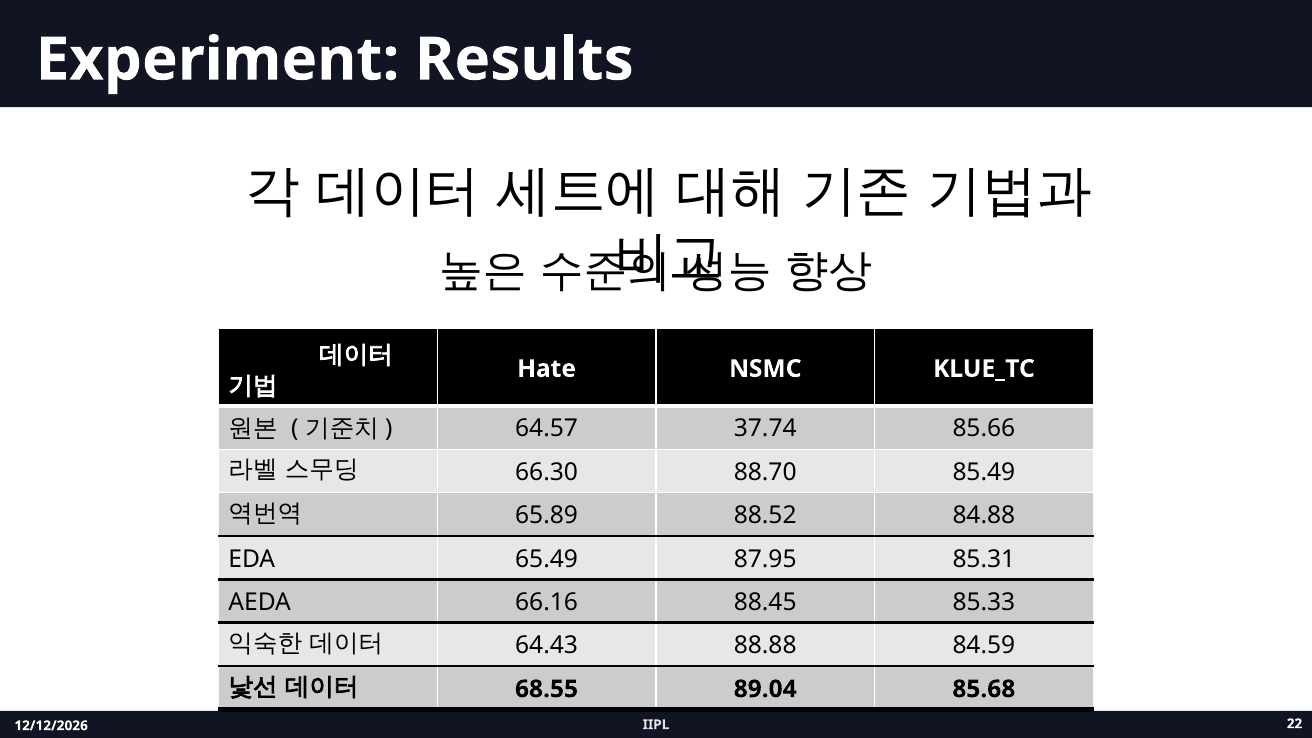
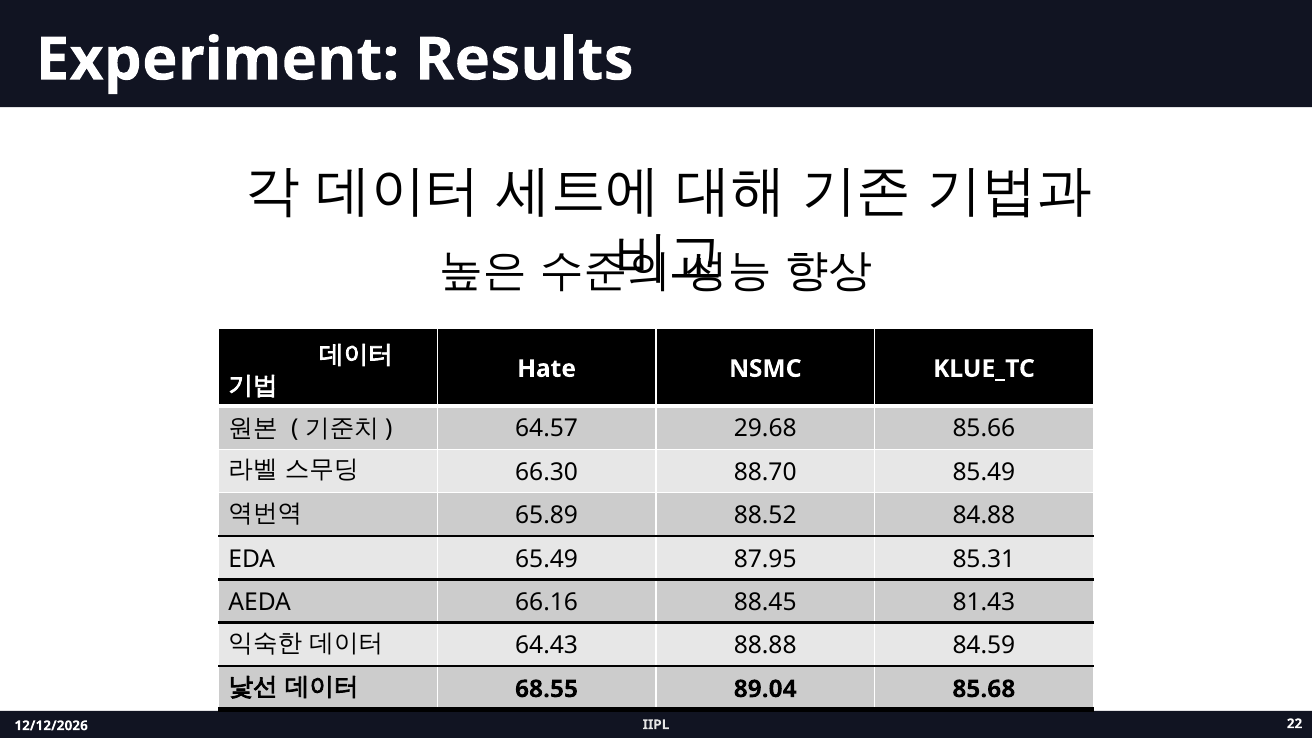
37.74: 37.74 -> 29.68
85.33: 85.33 -> 81.43
